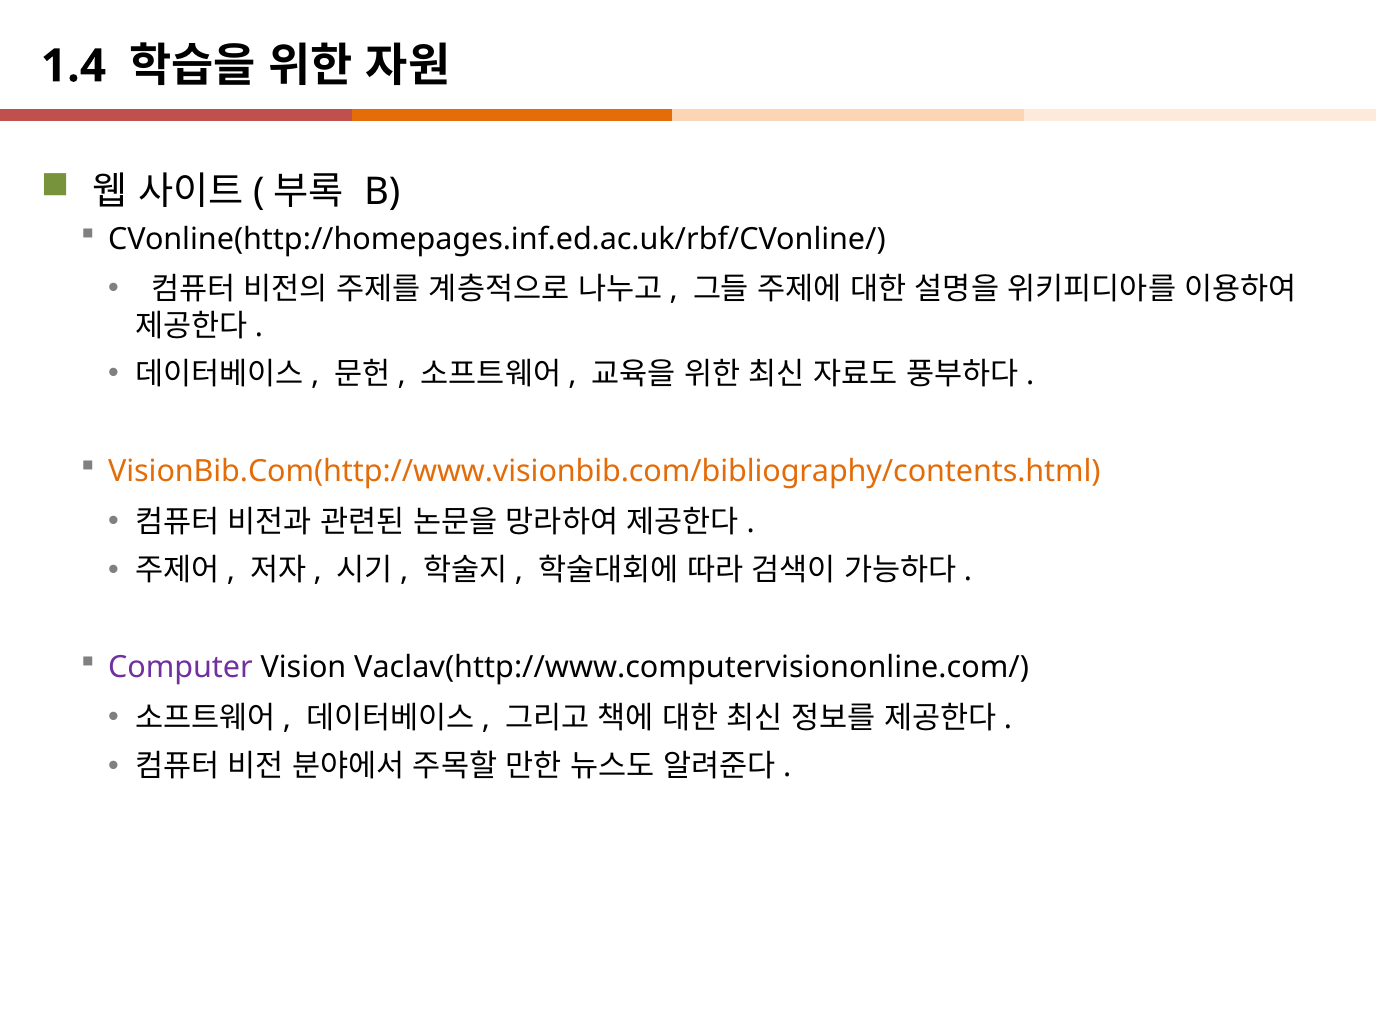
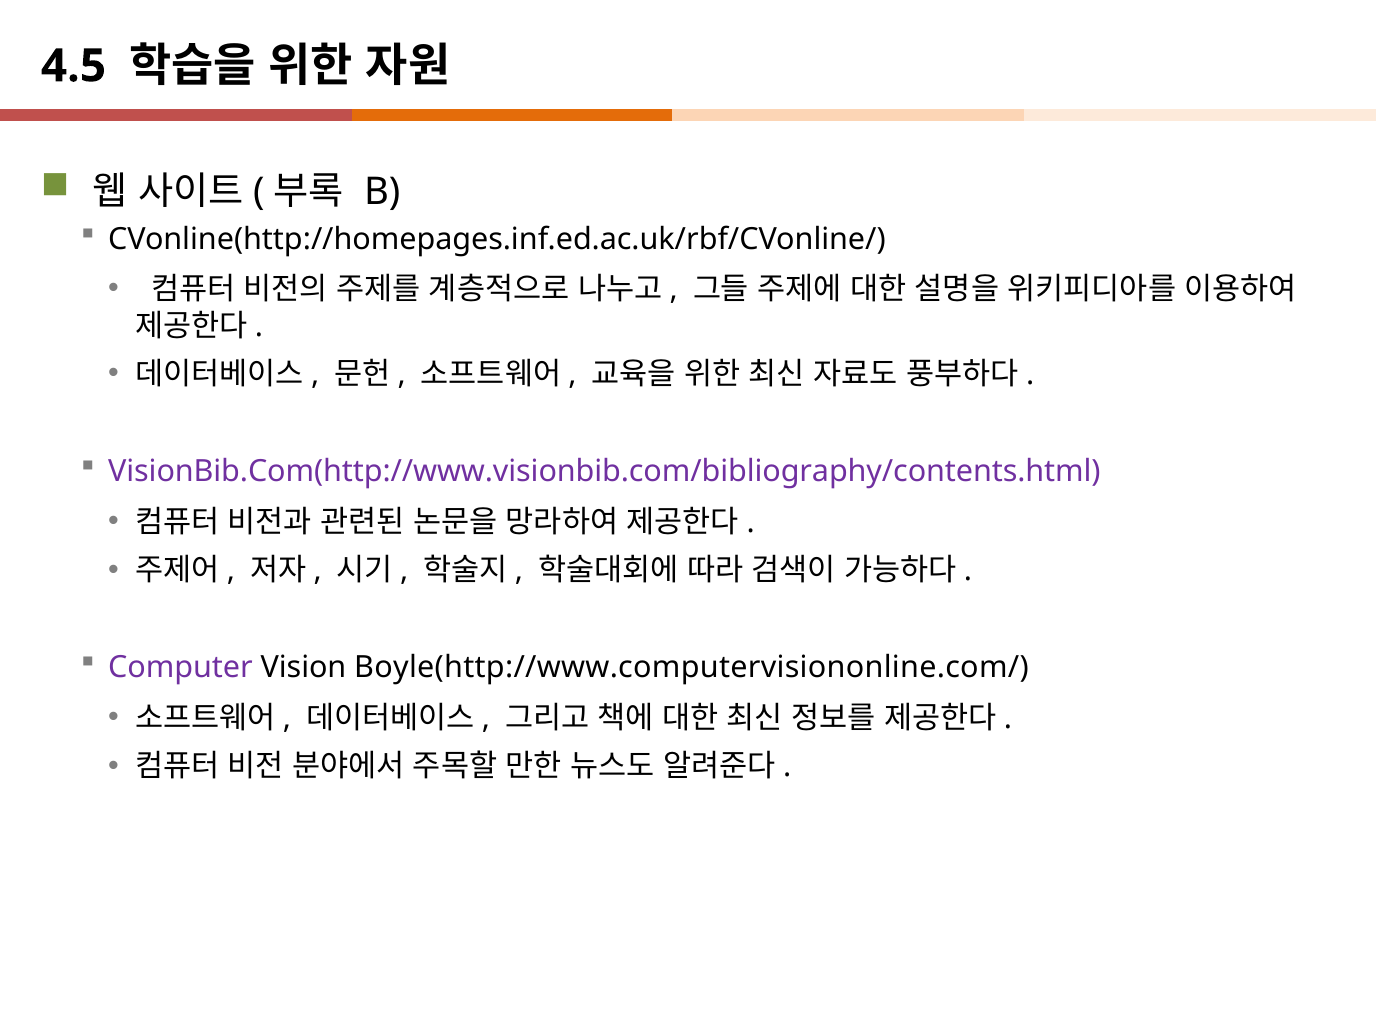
1.4: 1.4 -> 4.5
VisionBib.Com(http://www.visionbib.com/bibliography/contents.html colour: orange -> purple
Vaclav(http://www.computervisiononline.com/: Vaclav(http://www.computervisiononline.com/ -> Boyle(http://www.computervisiononline.com/
